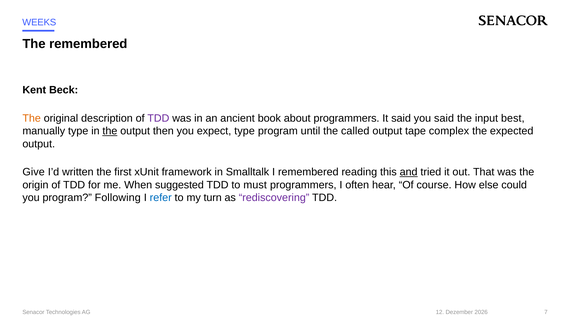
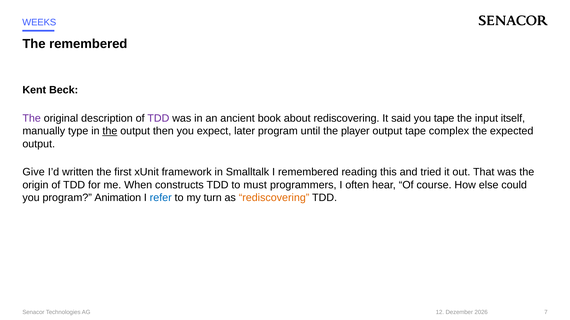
The at (32, 118) colour: orange -> purple
about programmers: programmers -> rediscovering
you said: said -> tape
best: best -> itself
expect type: type -> later
called: called -> player
and underline: present -> none
suggested: suggested -> constructs
Following: Following -> Animation
rediscovering at (274, 198) colour: purple -> orange
